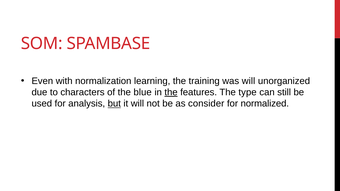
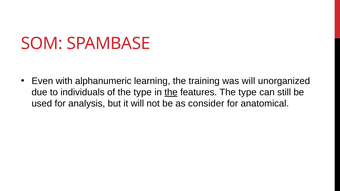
normalization: normalization -> alphanumeric
characters: characters -> individuals
of the blue: blue -> type
but underline: present -> none
normalized: normalized -> anatomical
